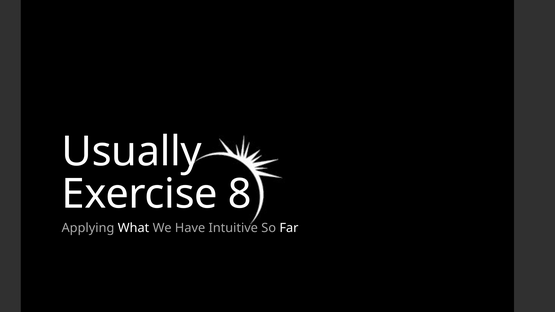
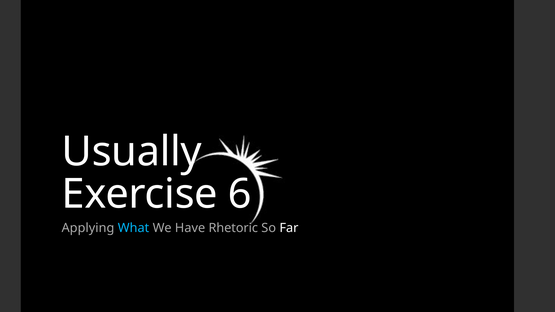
8: 8 -> 6
What colour: white -> light blue
Intuitive: Intuitive -> Rhetoric
